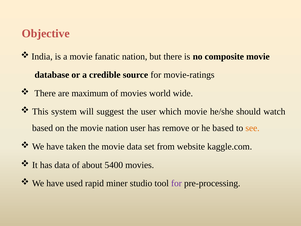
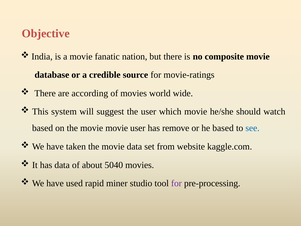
maximum: maximum -> according
movie nation: nation -> movie
see colour: orange -> blue
5400: 5400 -> 5040
